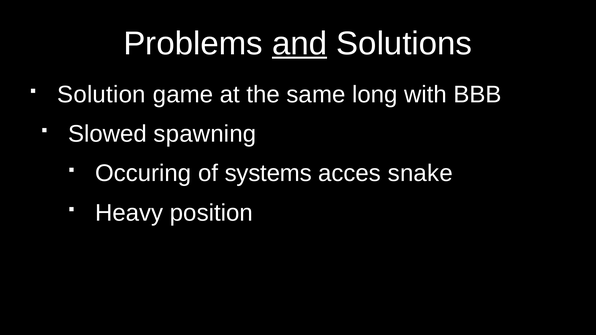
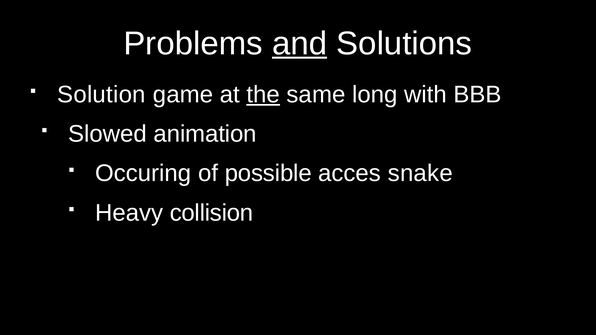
the underline: none -> present
spawning: spawning -> animation
systems: systems -> possible
position: position -> collision
